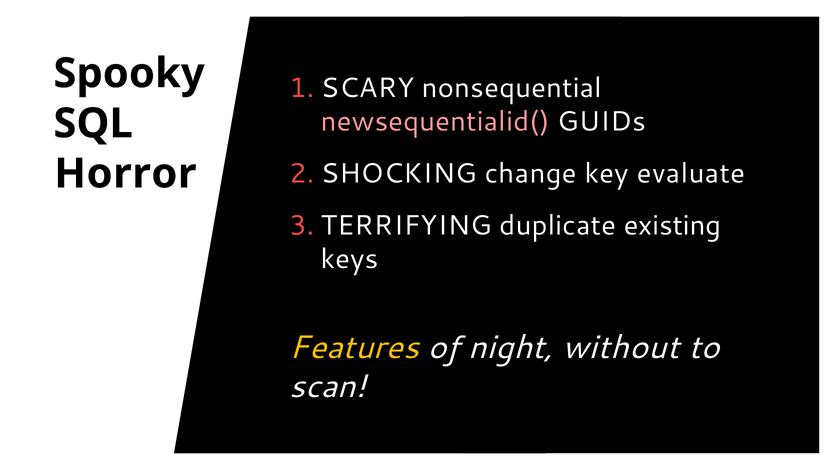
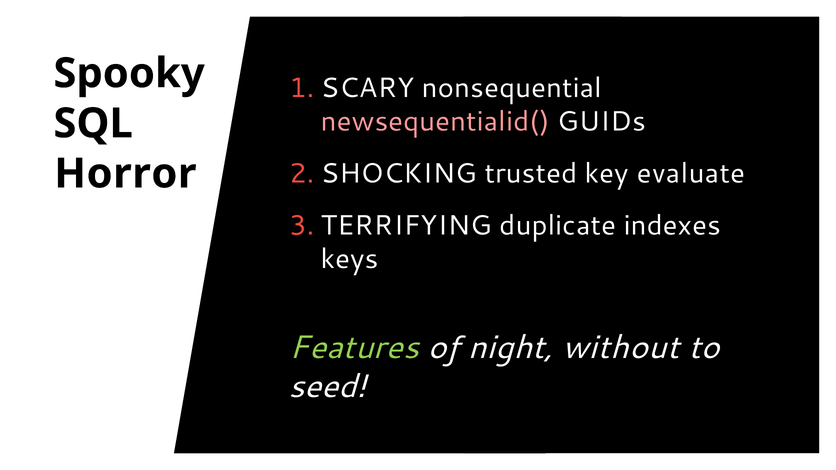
change: change -> trusted
existing: existing -> indexes
Features colour: yellow -> light green
scan: scan -> seed
